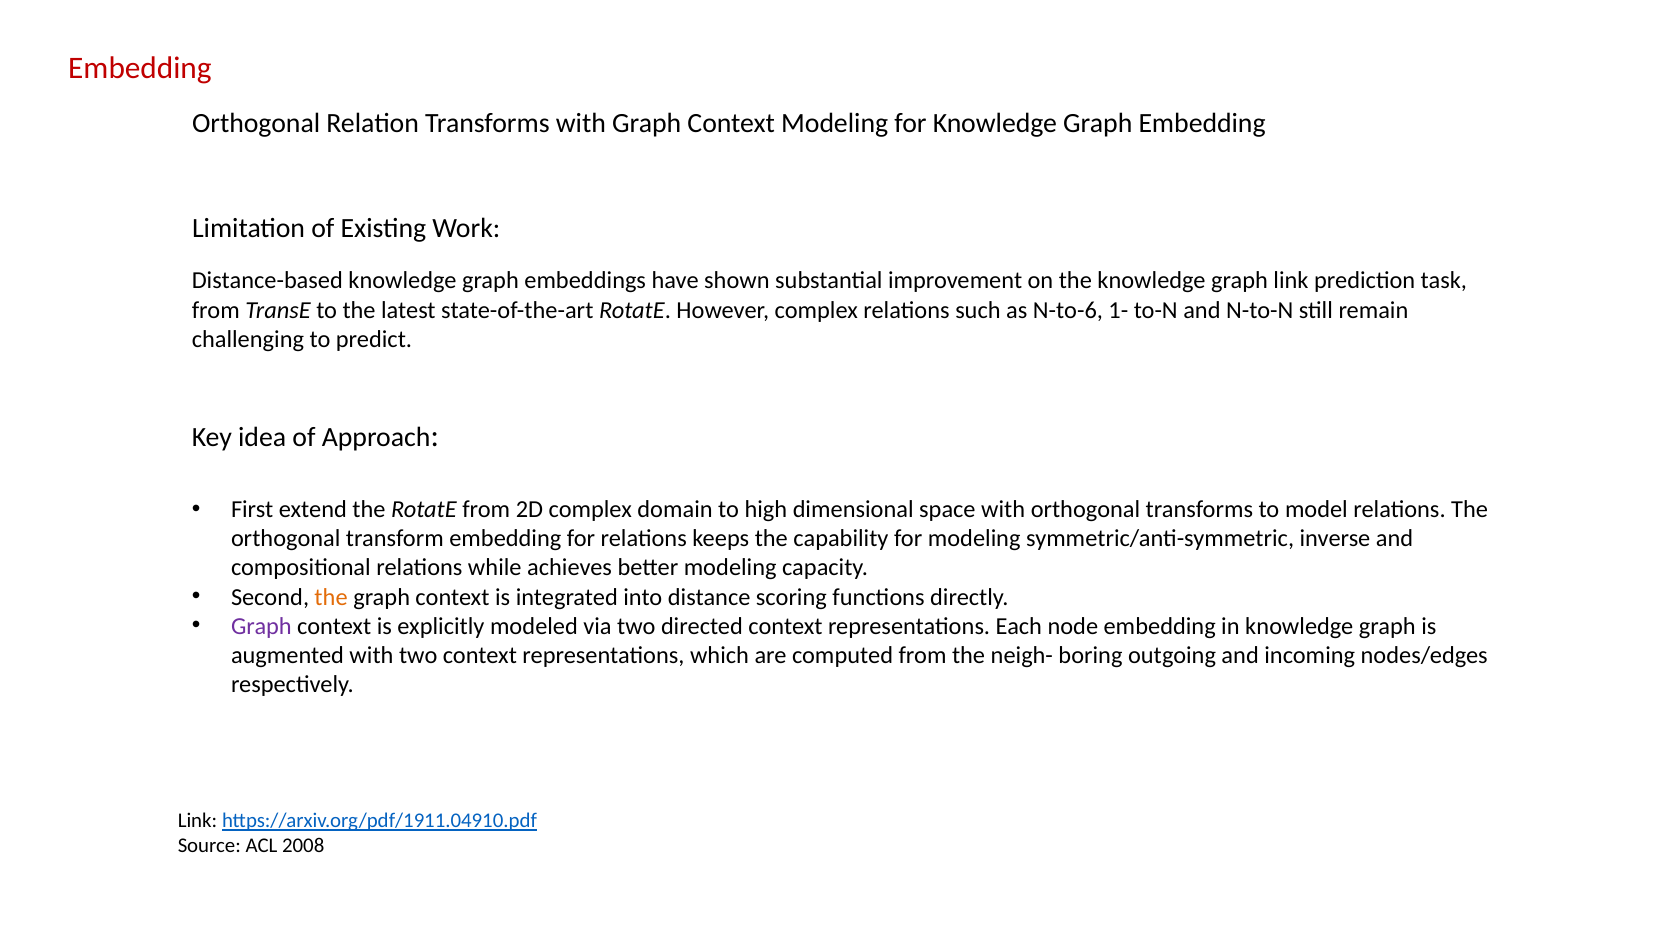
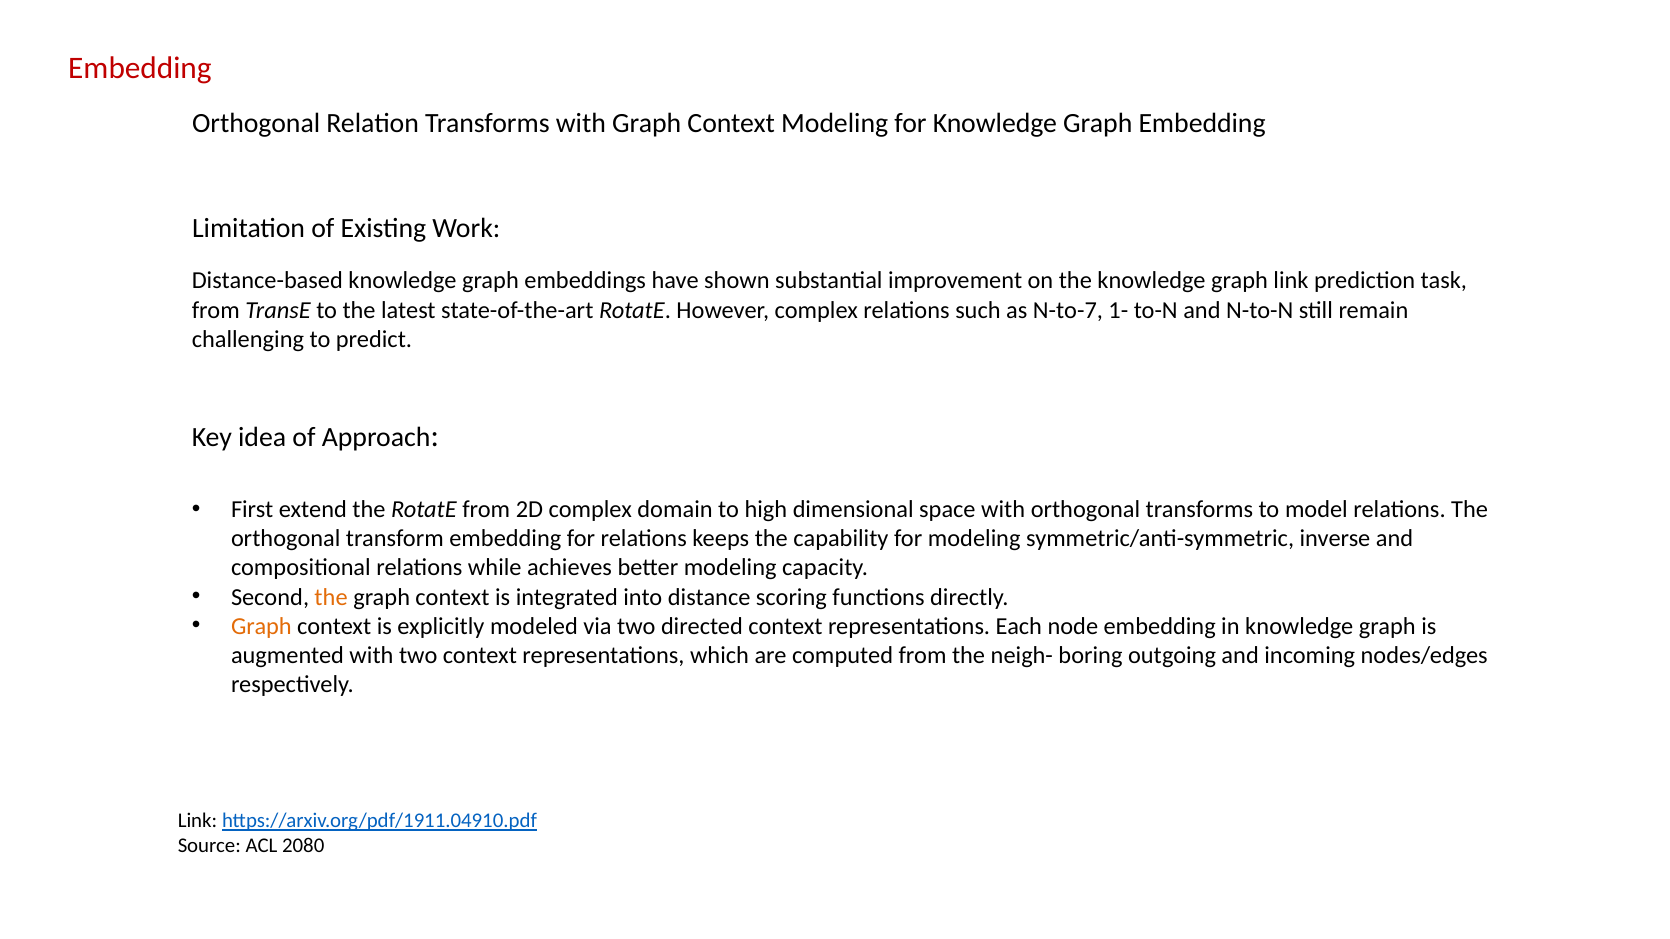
N-to-6: N-to-6 -> N-to-7
Graph at (261, 626) colour: purple -> orange
2008: 2008 -> 2080
